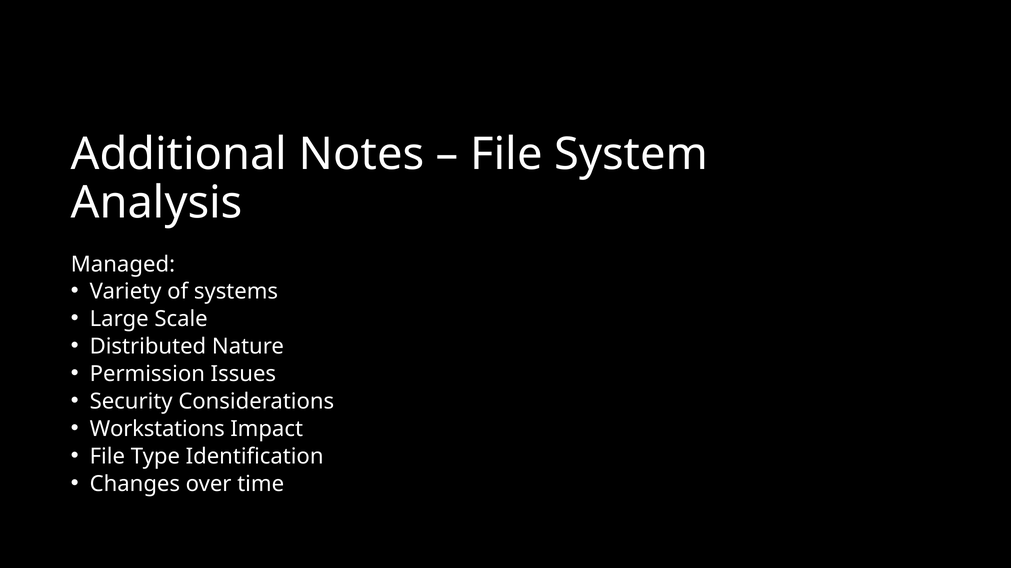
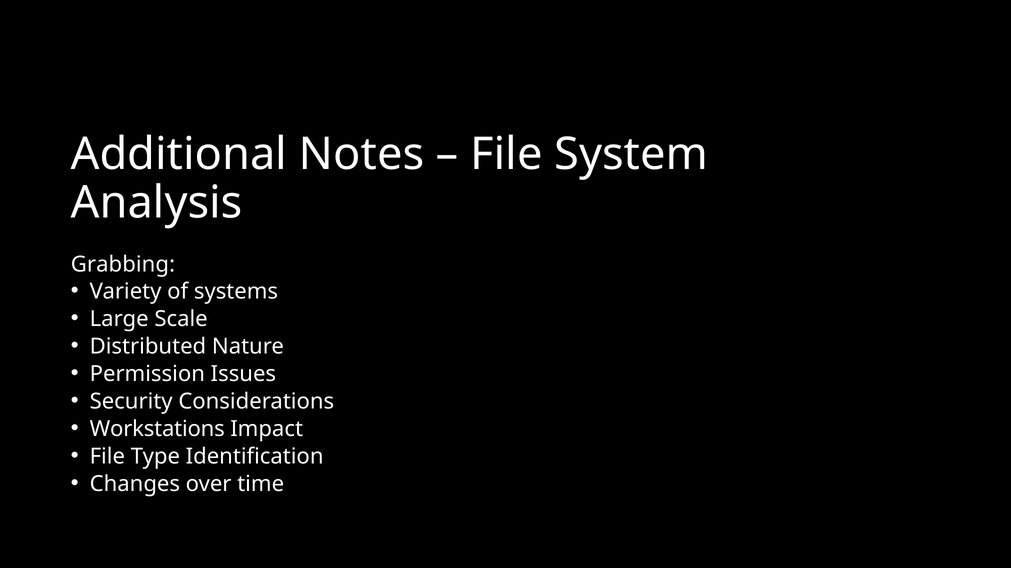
Managed: Managed -> Grabbing
